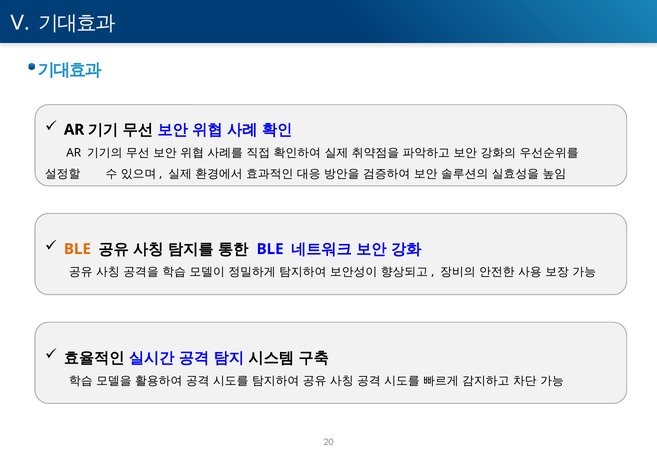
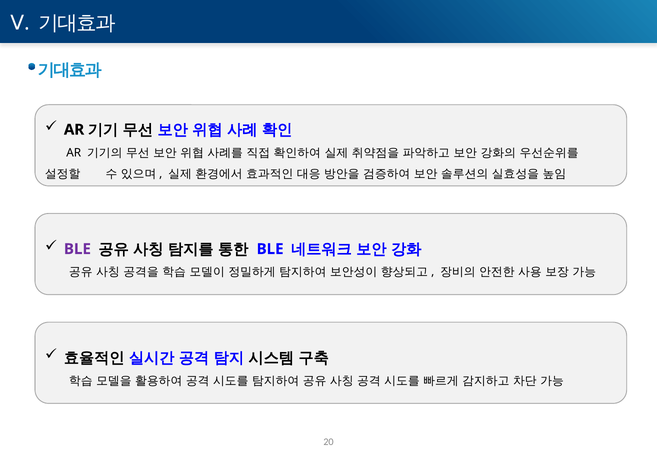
BLE at (77, 249) colour: orange -> purple
